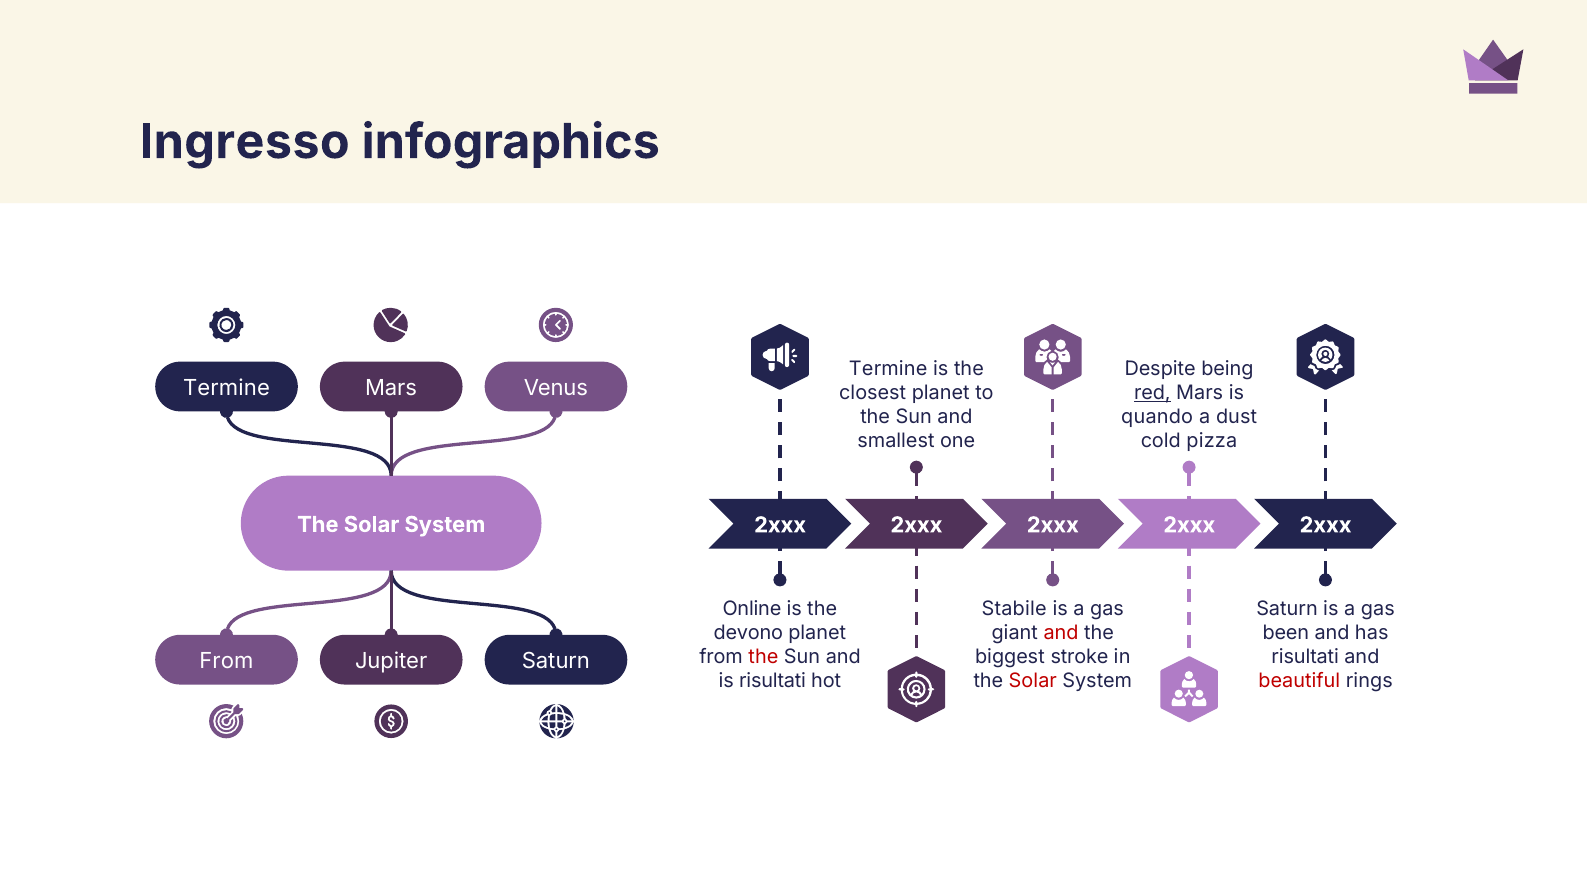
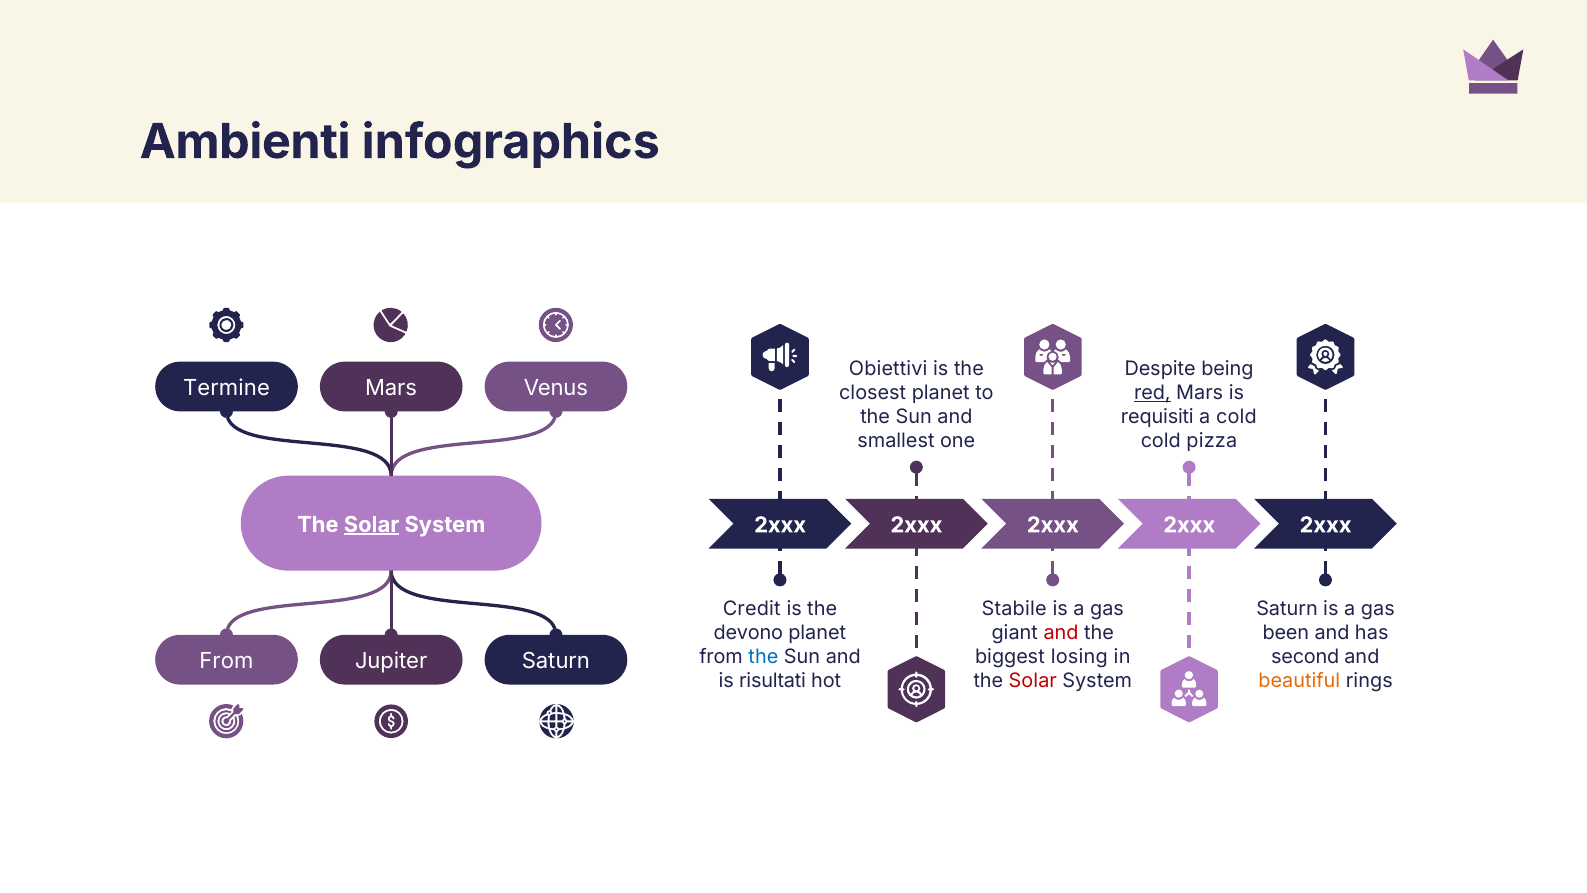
Ingresso: Ingresso -> Ambienti
Termine at (888, 369): Termine -> Obiettivi
quando: quando -> requisiti
a dust: dust -> cold
Solar at (371, 524) underline: none -> present
Online: Online -> Credit
the at (763, 657) colour: red -> blue
stroke: stroke -> losing
risultati at (1305, 657): risultati -> second
beautiful colour: red -> orange
